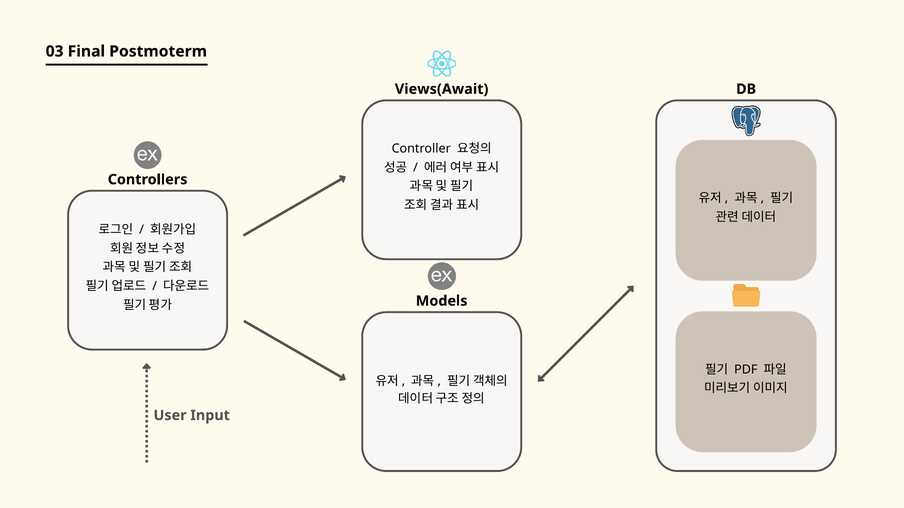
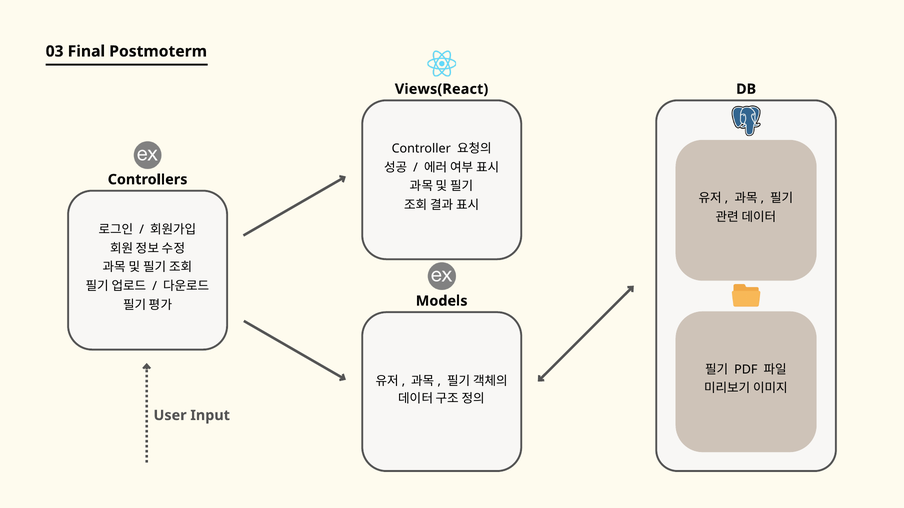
Views(Await: Views(Await -> Views(React
